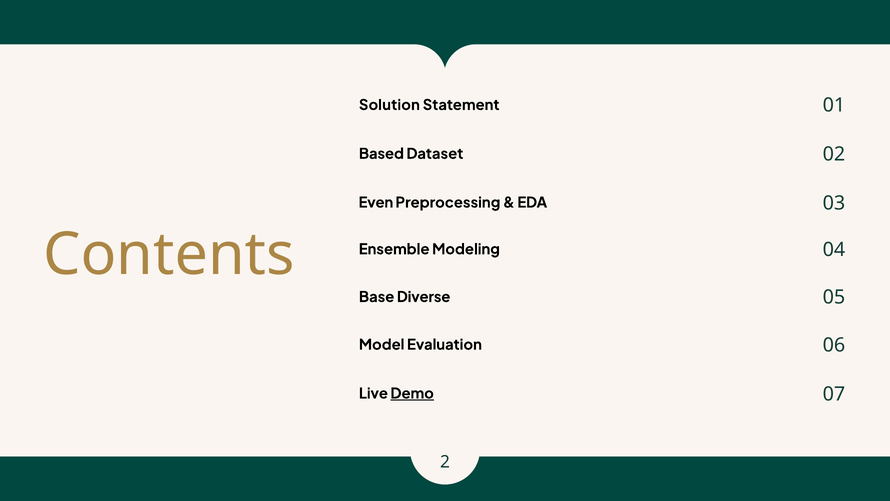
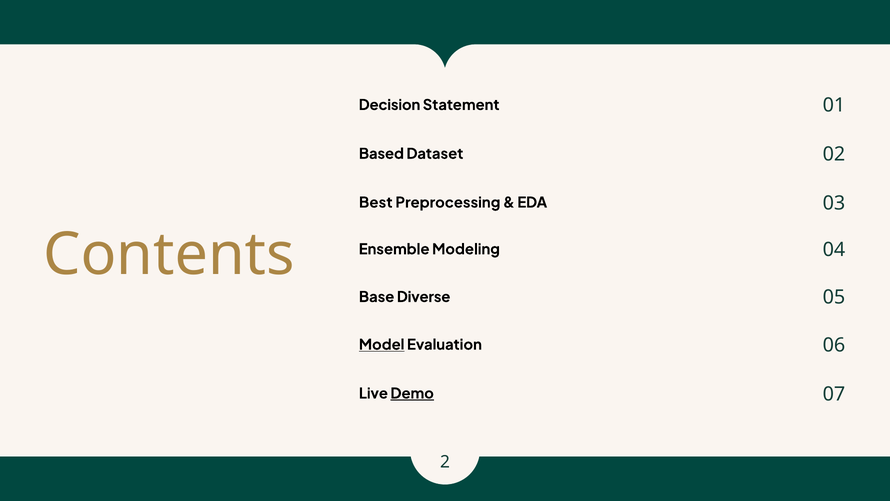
Solution: Solution -> Decision
Even: Even -> Best
Model underline: none -> present
